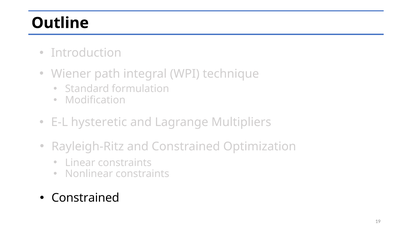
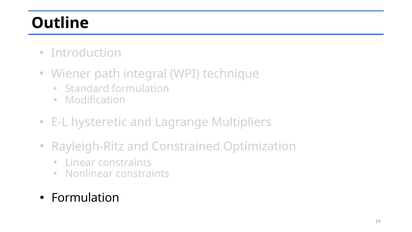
Constrained at (85, 198): Constrained -> Formulation
